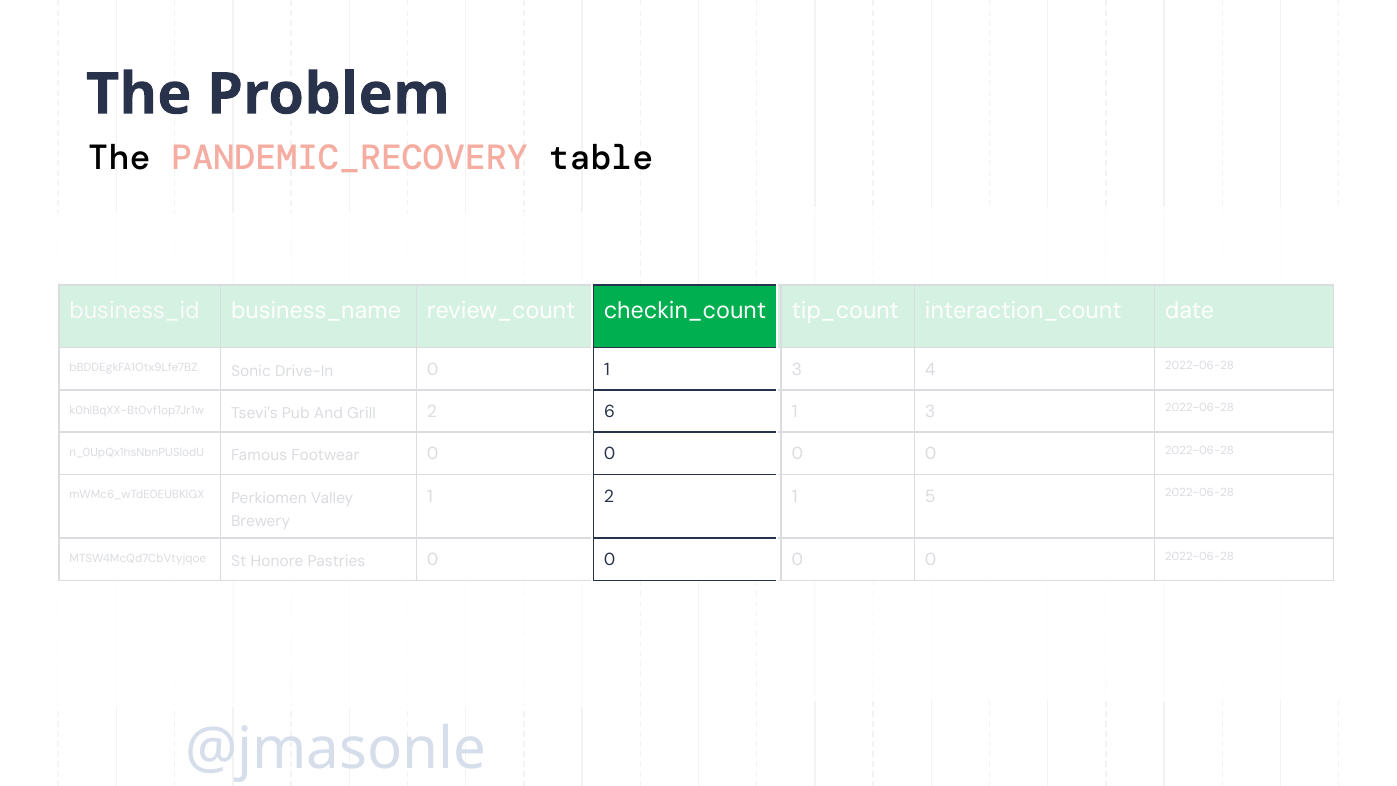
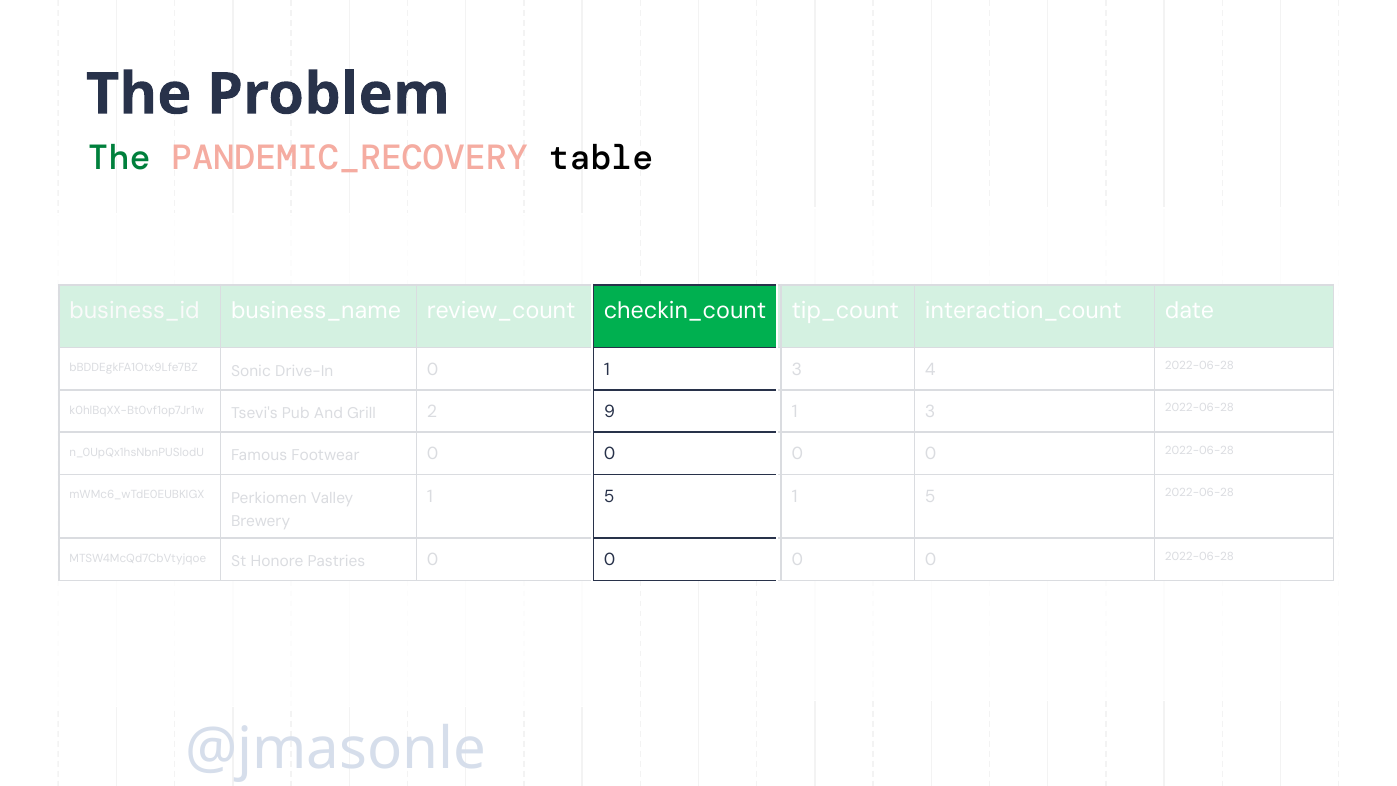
The at (119, 158) colour: black -> green
6: 6 -> 9
2 at (609, 496): 2 -> 5
